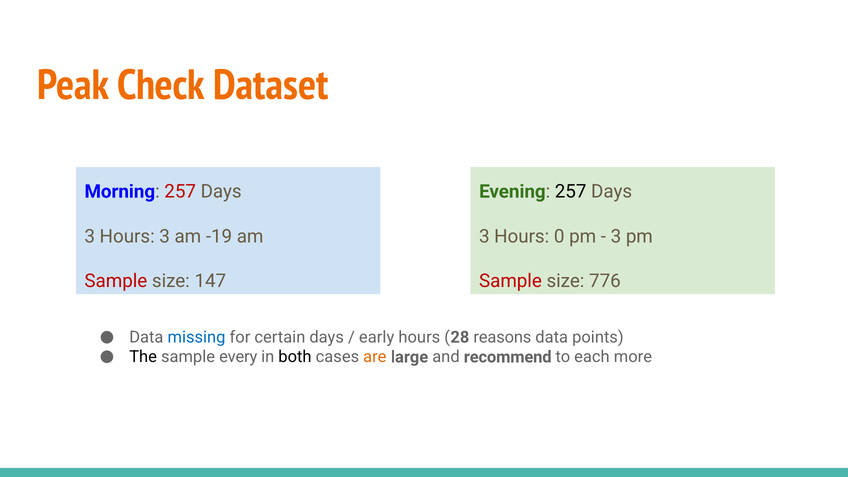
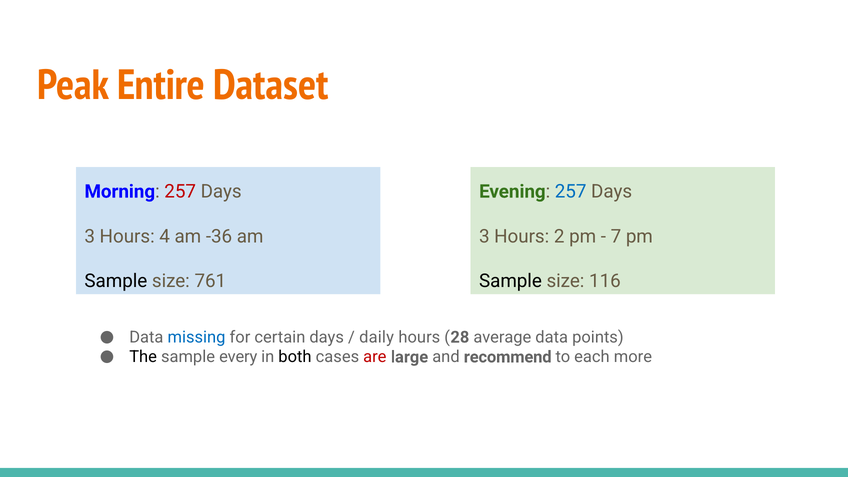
Check: Check -> Entire
257 at (571, 192) colour: black -> blue
Hours 3: 3 -> 4
-19: -19 -> -36
0: 0 -> 2
3 at (616, 236): 3 -> 7
Sample at (116, 281) colour: red -> black
147: 147 -> 761
Sample at (510, 281) colour: red -> black
776: 776 -> 116
early: early -> daily
reasons: reasons -> average
are colour: orange -> red
